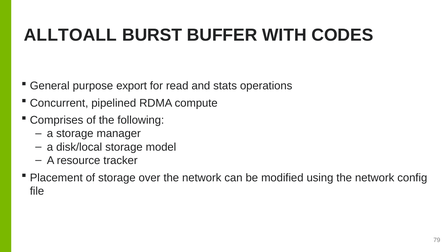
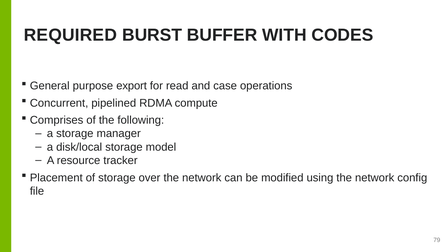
ALLTOALL: ALLTOALL -> REQUIRED
stats: stats -> case
